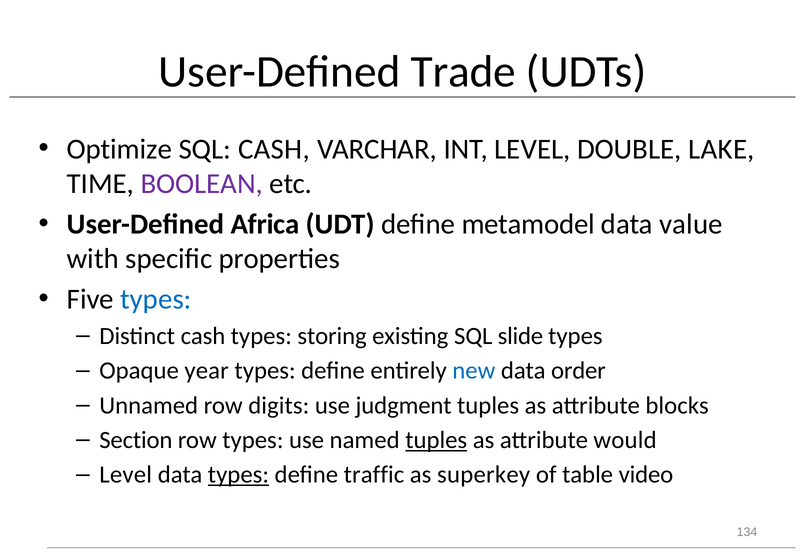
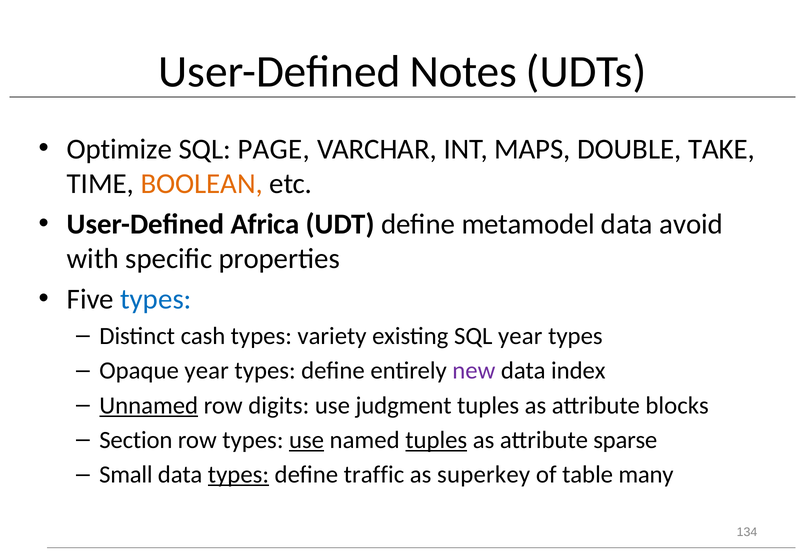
Trade: Trade -> Notes
SQL CASH: CASH -> PAGE
INT LEVEL: LEVEL -> MAPS
LAKE: LAKE -> TAKE
BOOLEAN colour: purple -> orange
value: value -> avoid
storing: storing -> variety
SQL slide: slide -> year
new colour: blue -> purple
order: order -> index
Unnamed underline: none -> present
use at (307, 440) underline: none -> present
would: would -> sparse
Level at (126, 475): Level -> Small
video: video -> many
